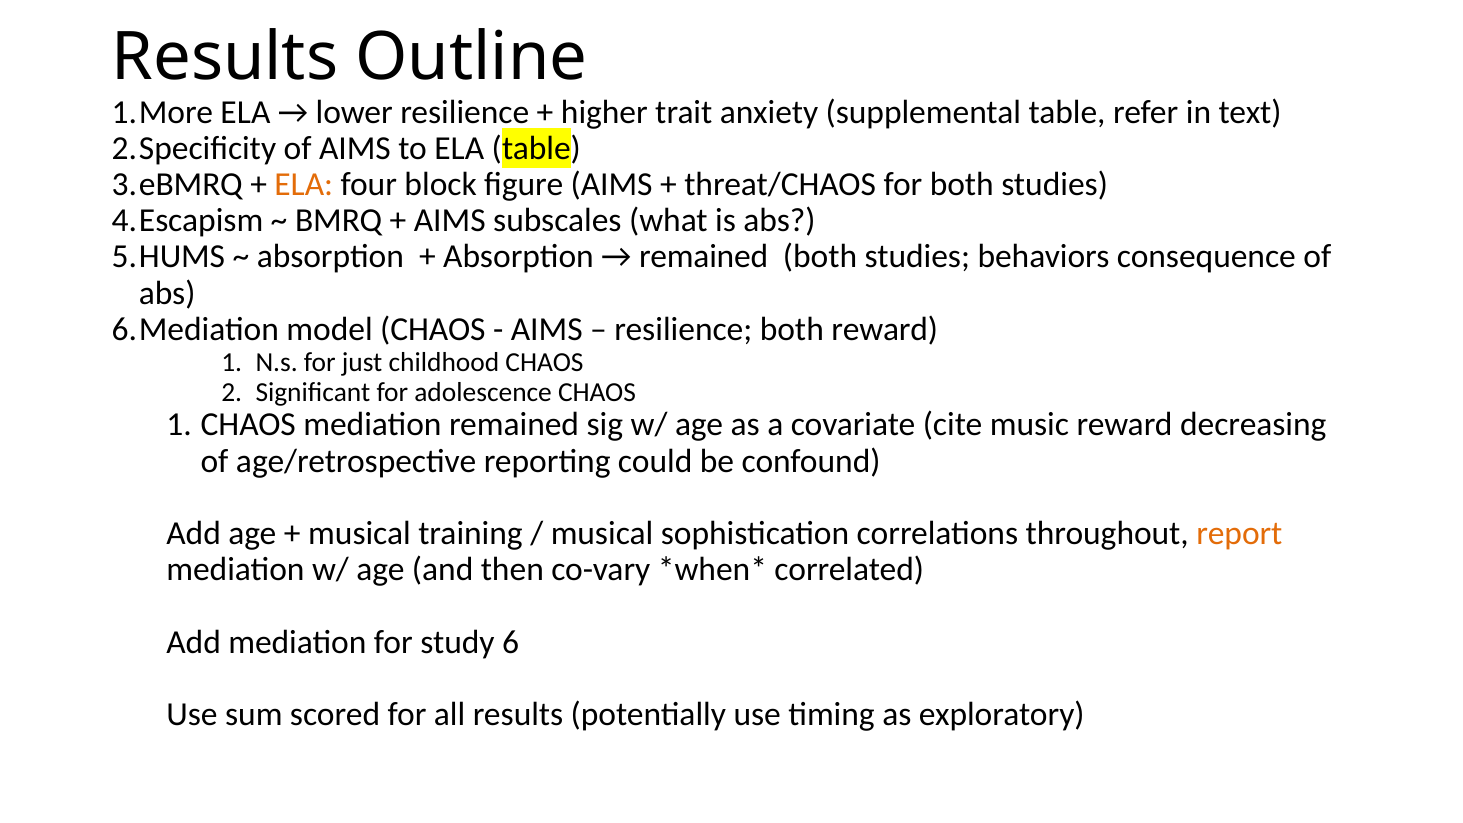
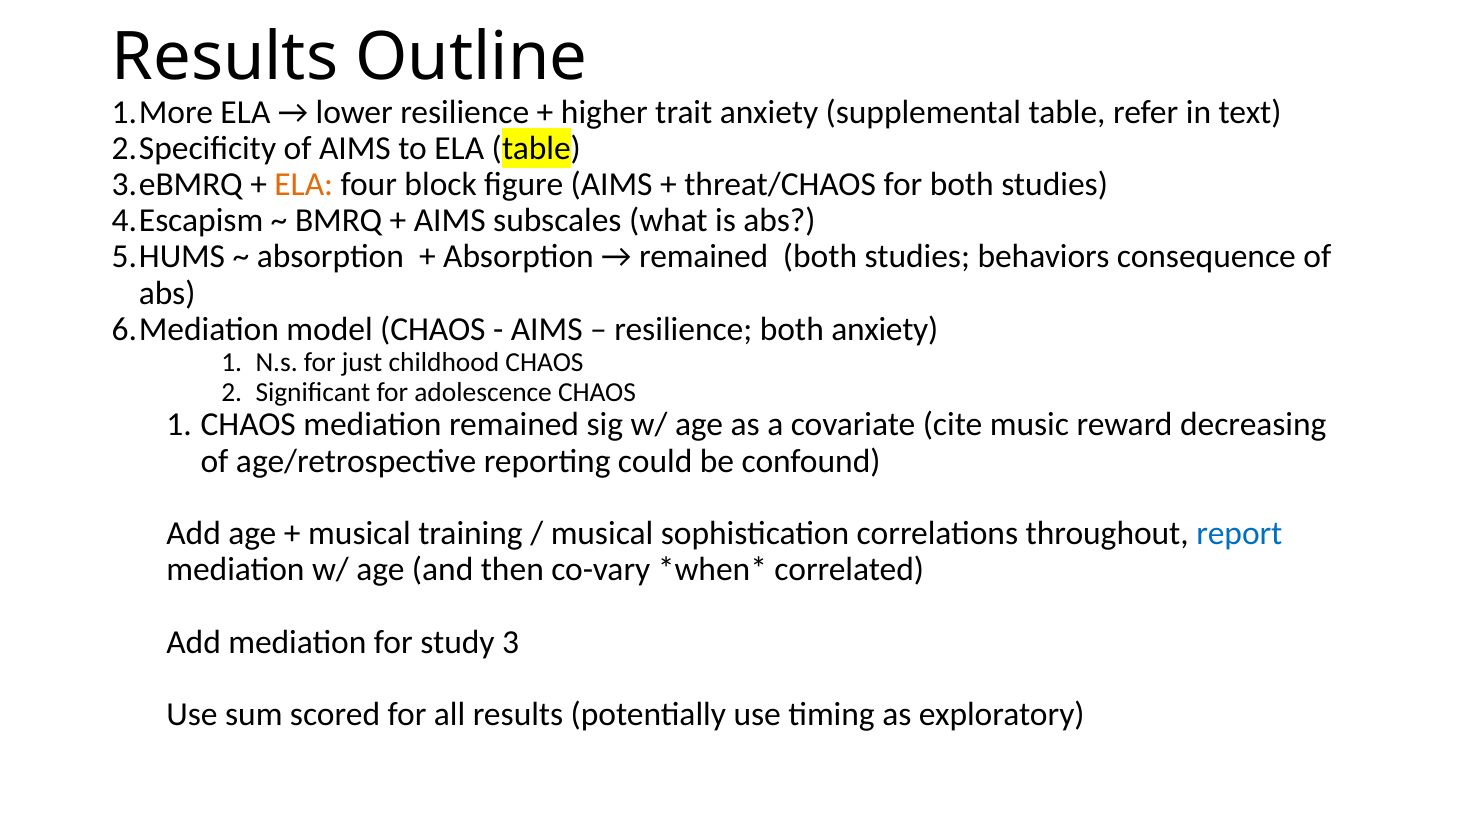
both reward: reward -> anxiety
report colour: orange -> blue
6: 6 -> 3
